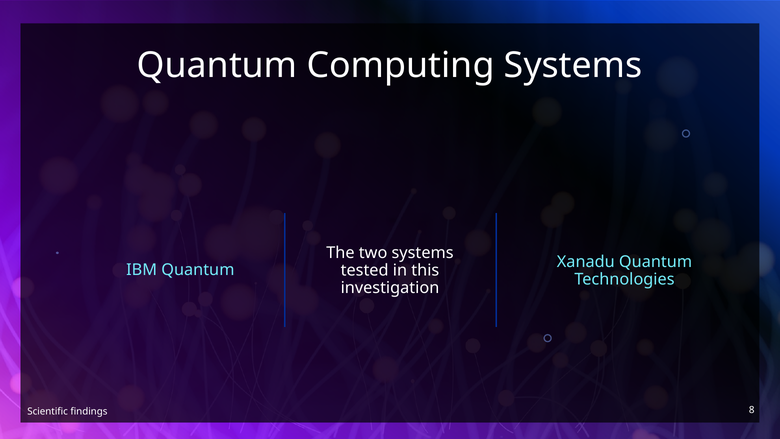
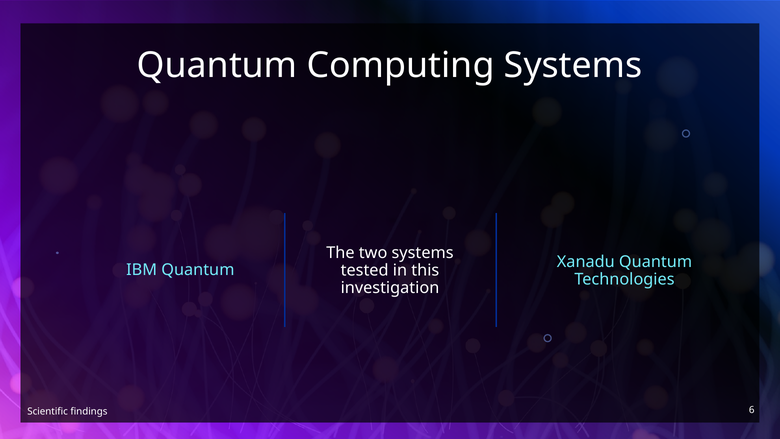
8: 8 -> 6
